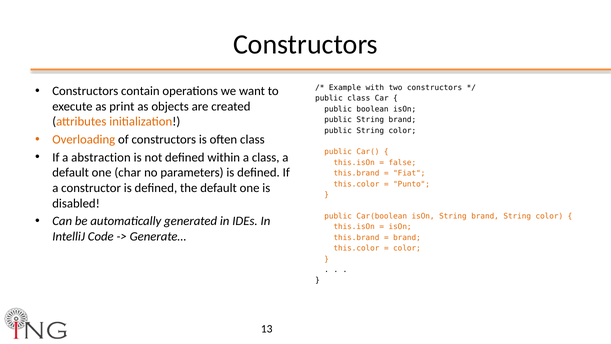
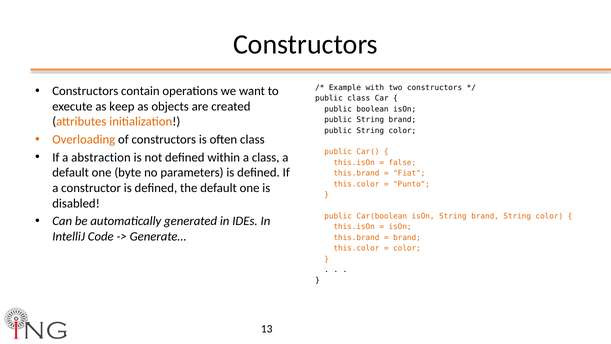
print: print -> keep
char: char -> byte
